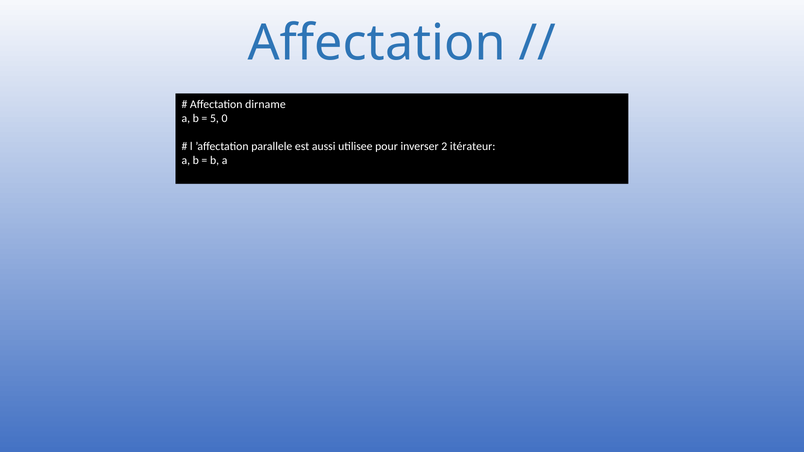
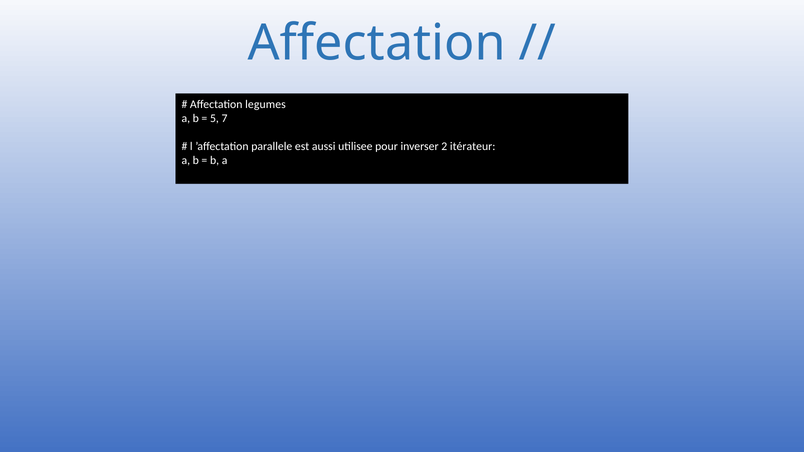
dirname: dirname -> legumes
0: 0 -> 7
